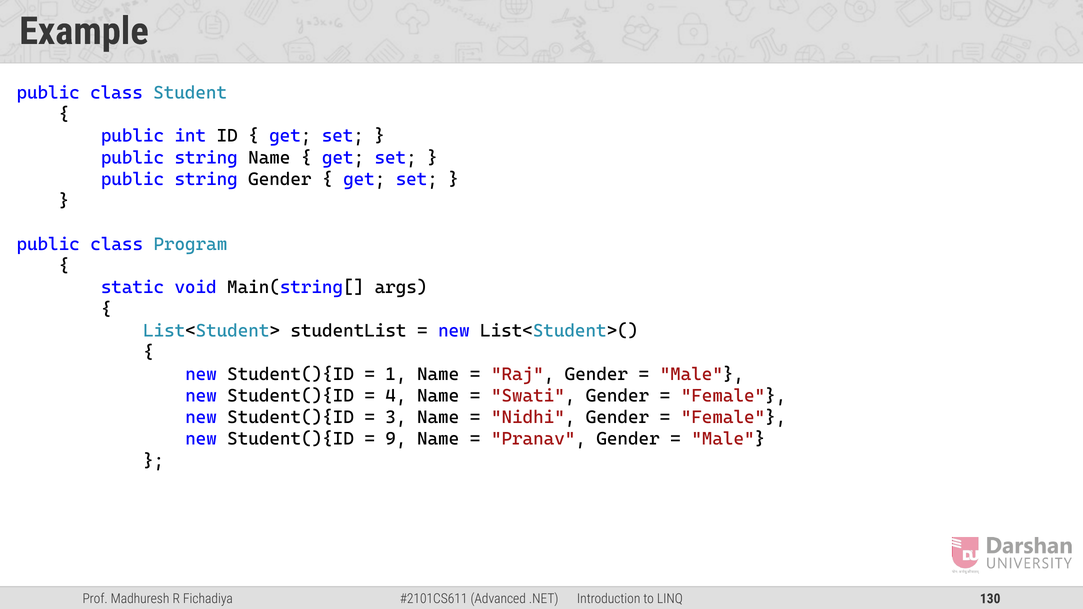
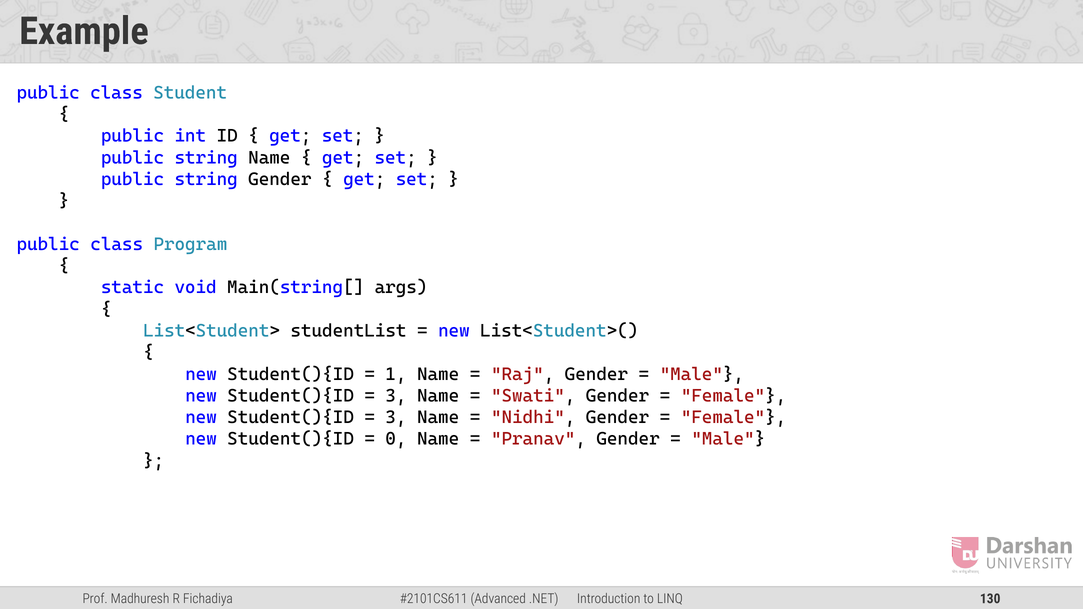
4 at (396, 396): 4 -> 3
9: 9 -> 0
